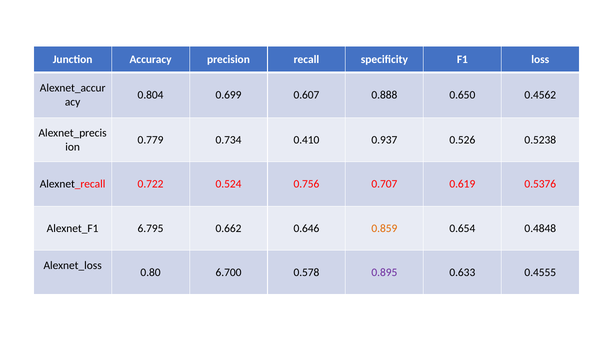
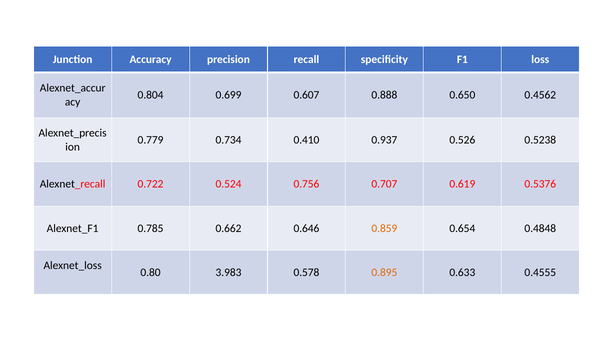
6.795: 6.795 -> 0.785
6.700: 6.700 -> 3.983
0.895 colour: purple -> orange
